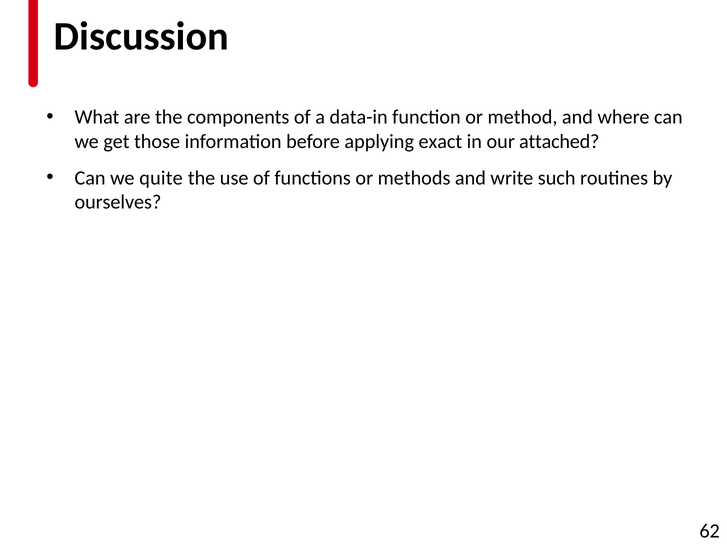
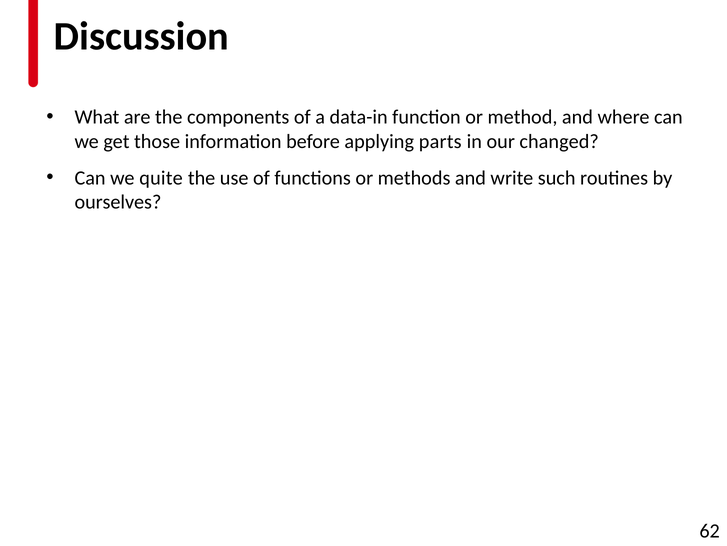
exact: exact -> parts
attached: attached -> changed
